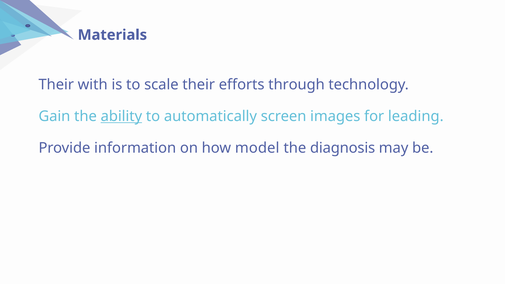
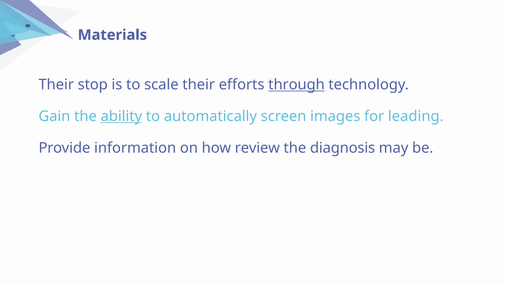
with: with -> stop
through underline: none -> present
model: model -> review
